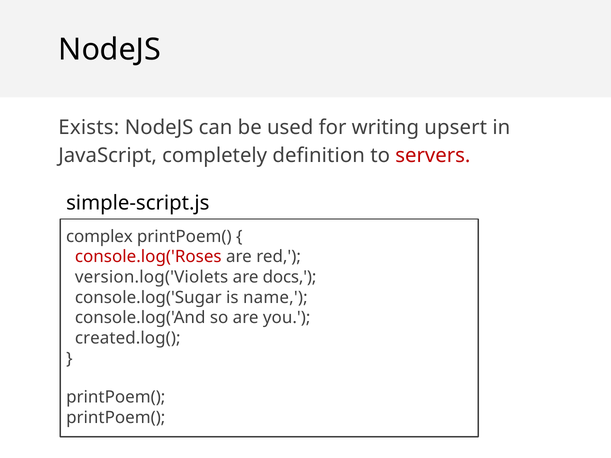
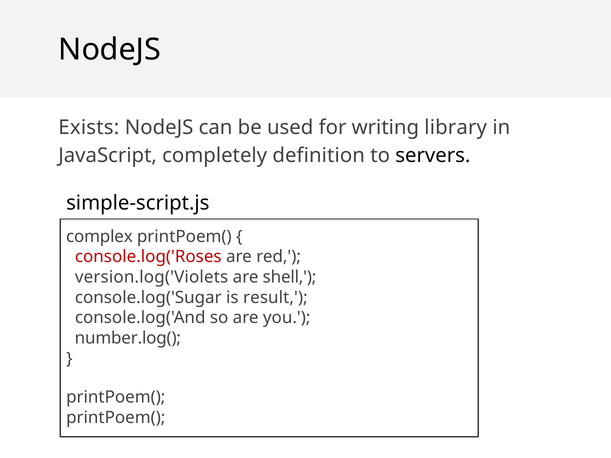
upsert: upsert -> library
servers colour: red -> black
docs: docs -> shell
name: name -> result
created.log(: created.log( -> number.log(
